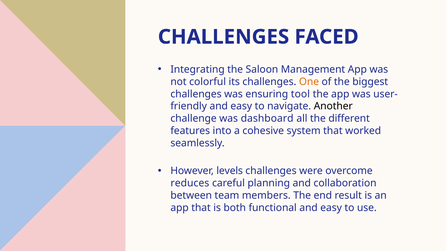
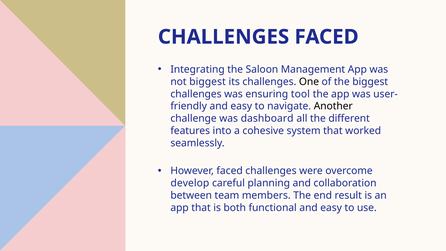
not colorful: colorful -> biggest
One colour: orange -> black
However levels: levels -> faced
reduces: reduces -> develop
